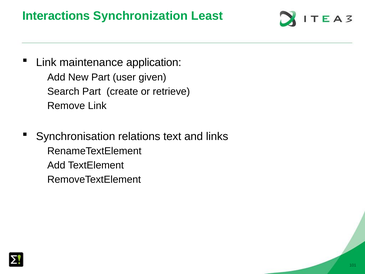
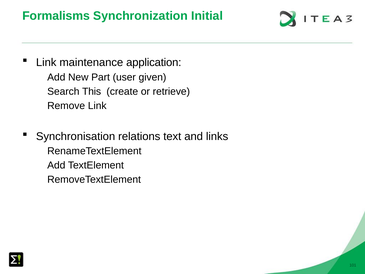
Interactions: Interactions -> Formalisms
Least: Least -> Initial
Search Part: Part -> This
